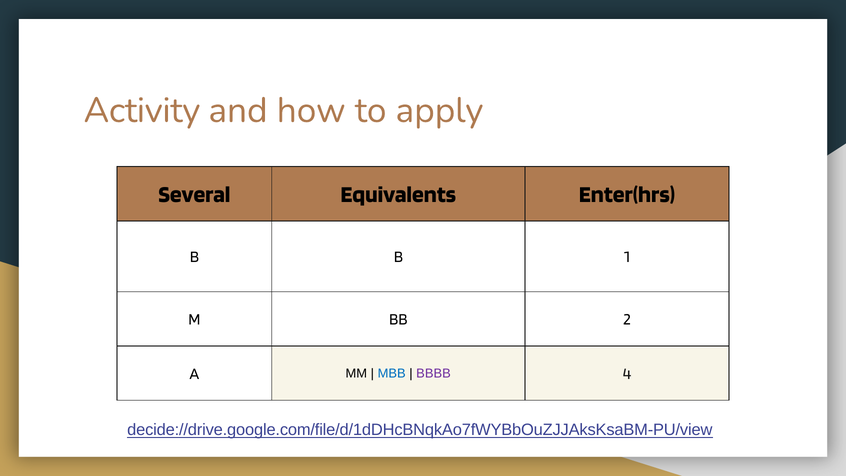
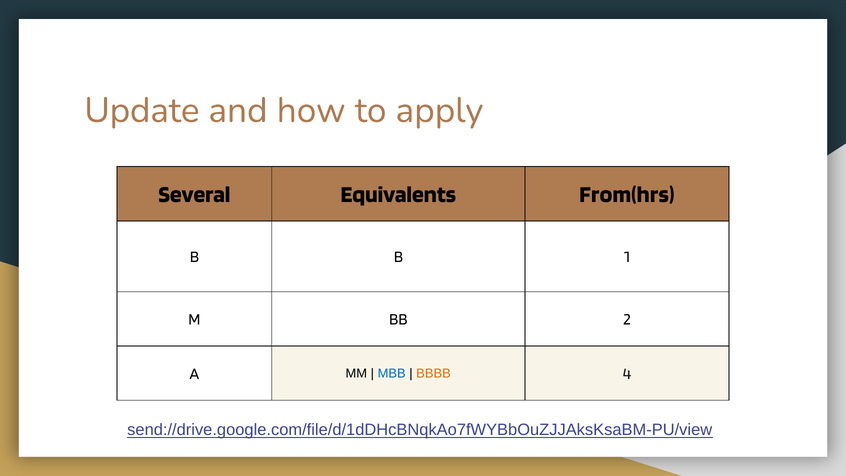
Activity: Activity -> Update
Enter(hrs: Enter(hrs -> From(hrs
BBBB colour: purple -> orange
decide://drive.google.com/file/d/1dDHcBNqkAo7fWYBbOuZJJAksKsaBM-PU/view: decide://drive.google.com/file/d/1dDHcBNqkAo7fWYBbOuZJJAksKsaBM-PU/view -> send://drive.google.com/file/d/1dDHcBNqkAo7fWYBbOuZJJAksKsaBM-PU/view
